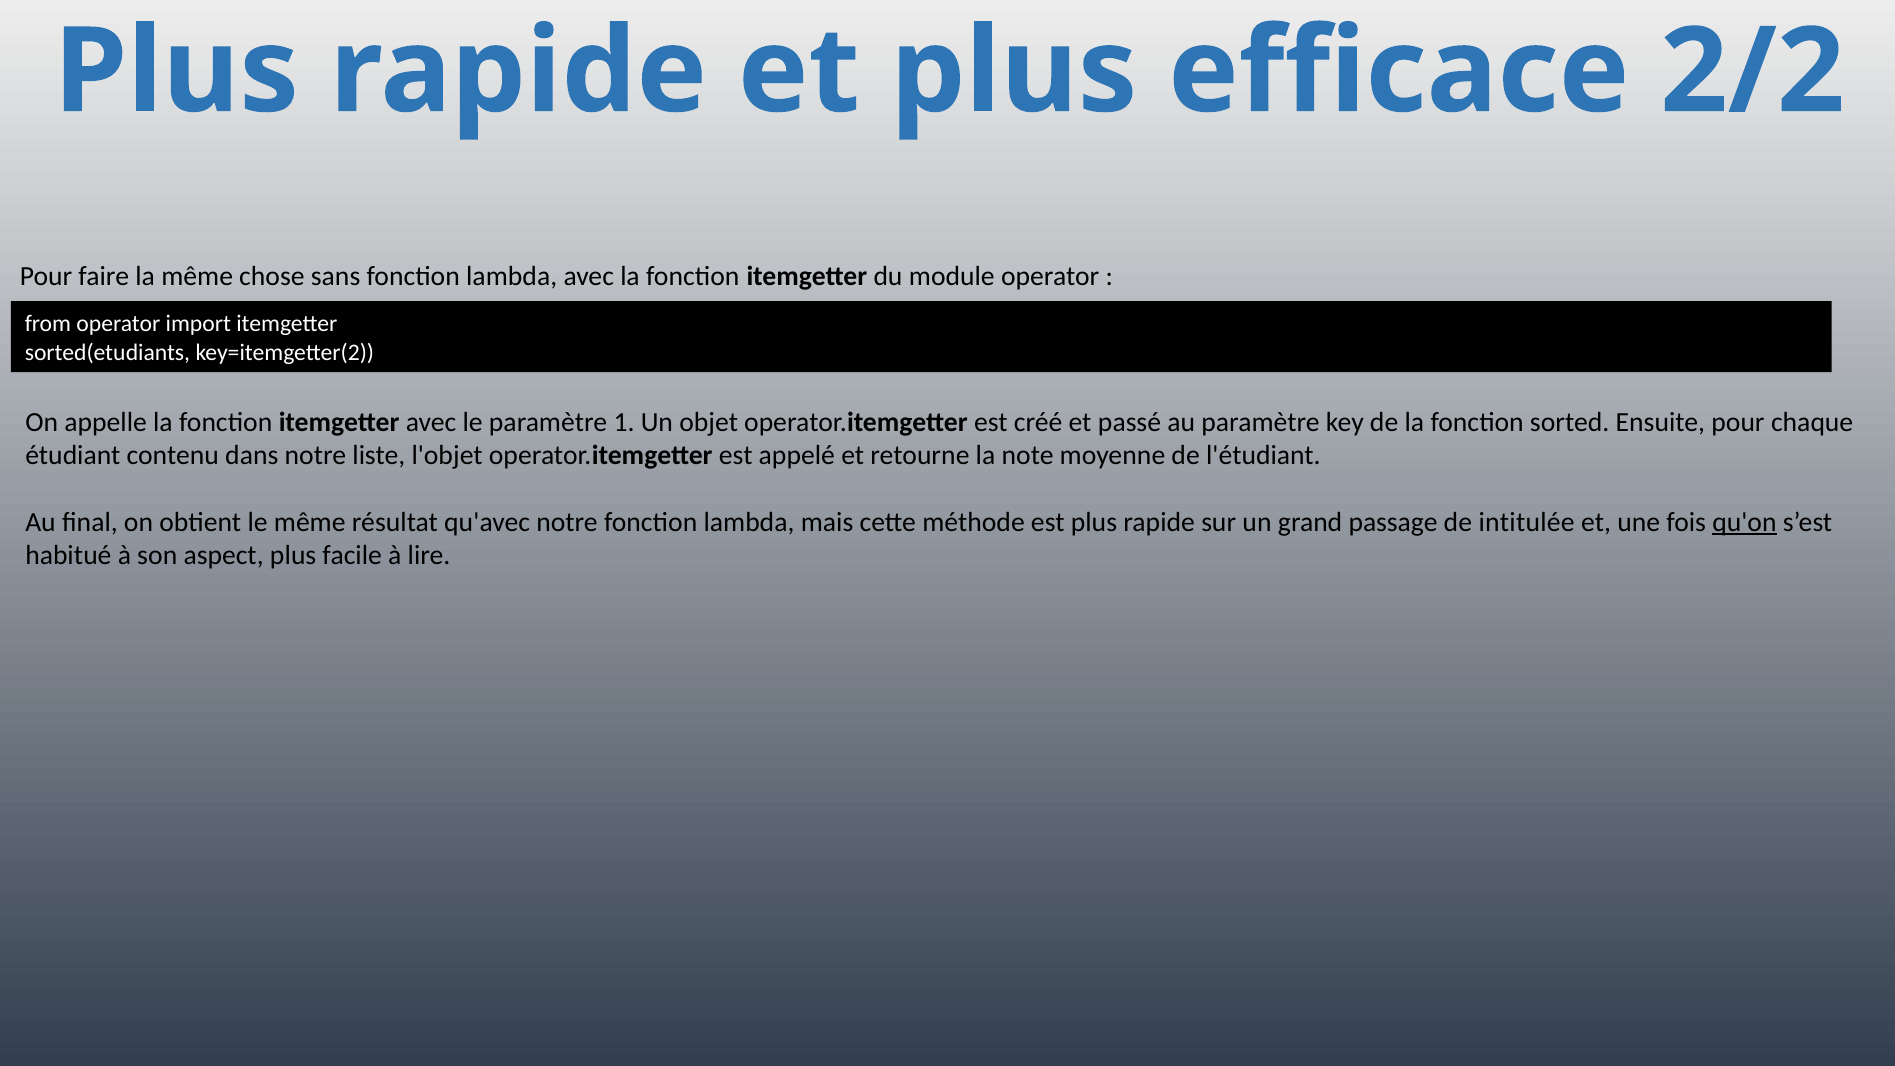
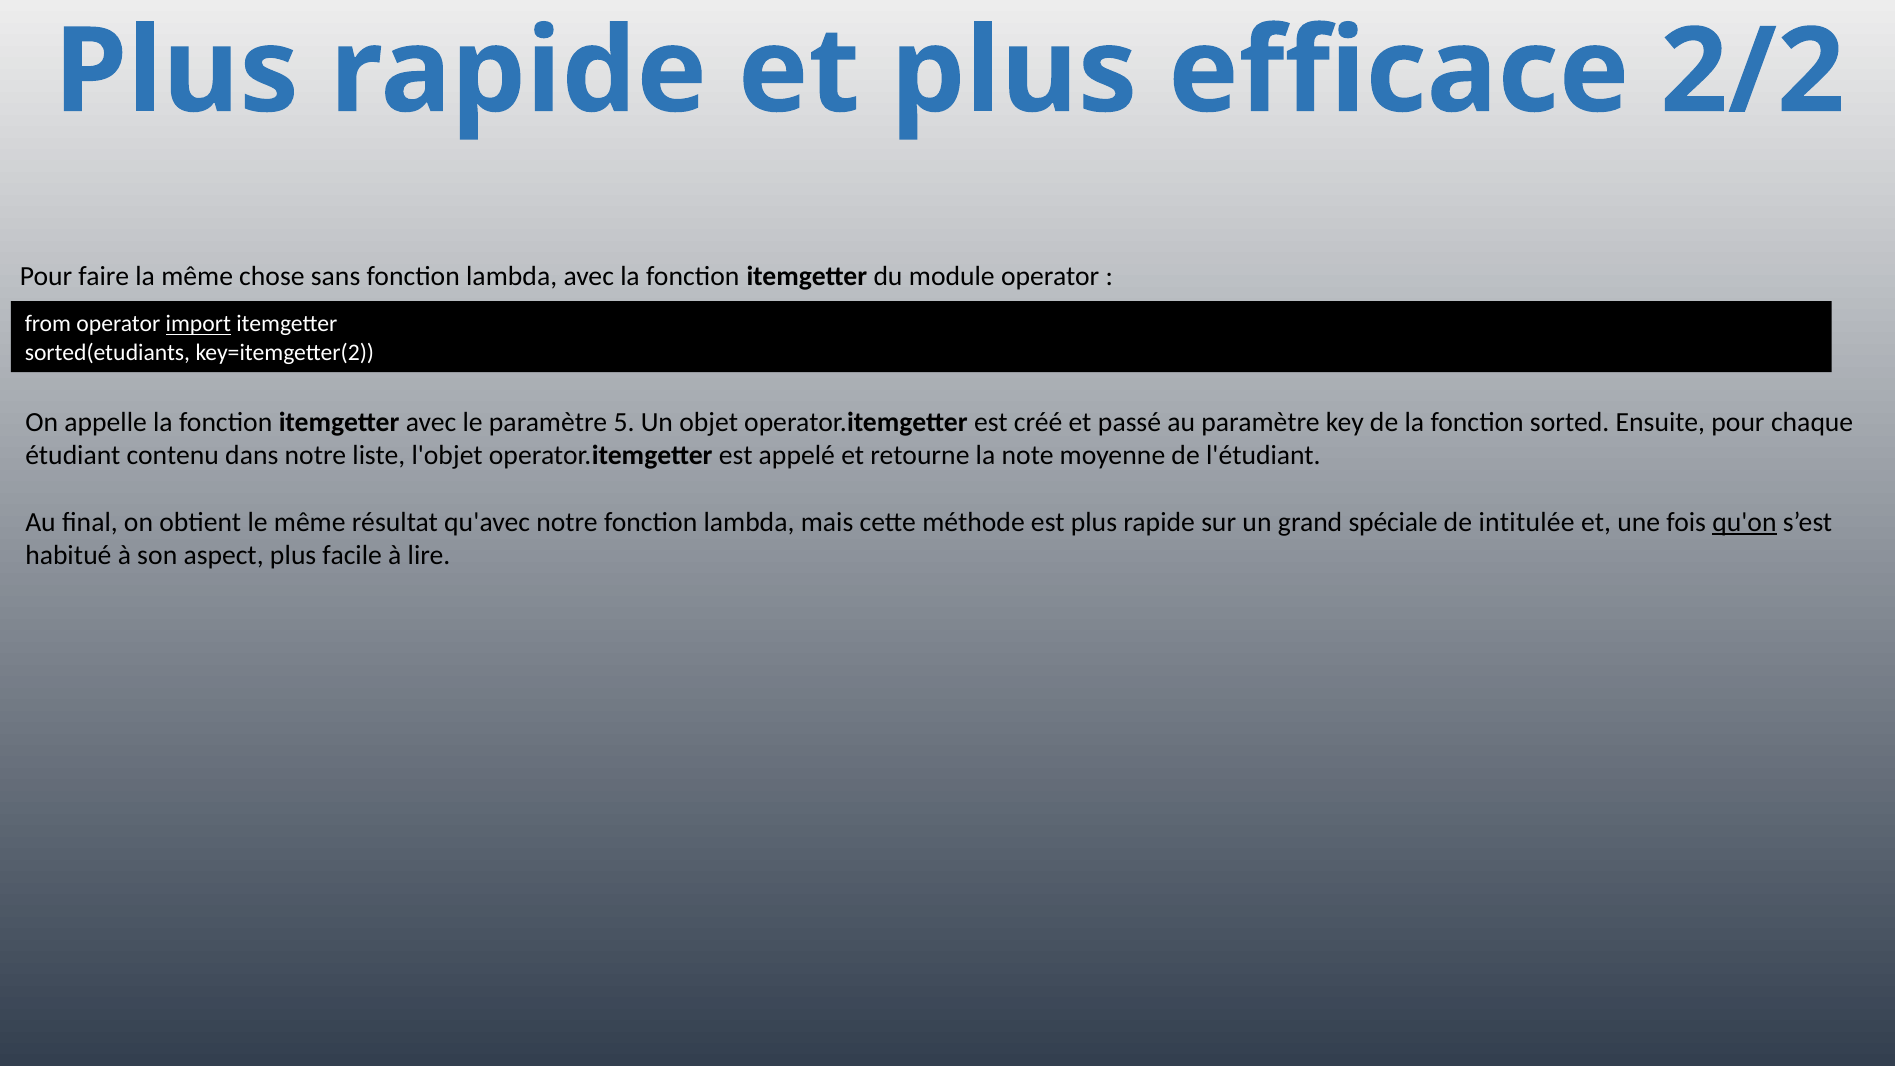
import underline: none -> present
1: 1 -> 5
passage: passage -> spéciale
